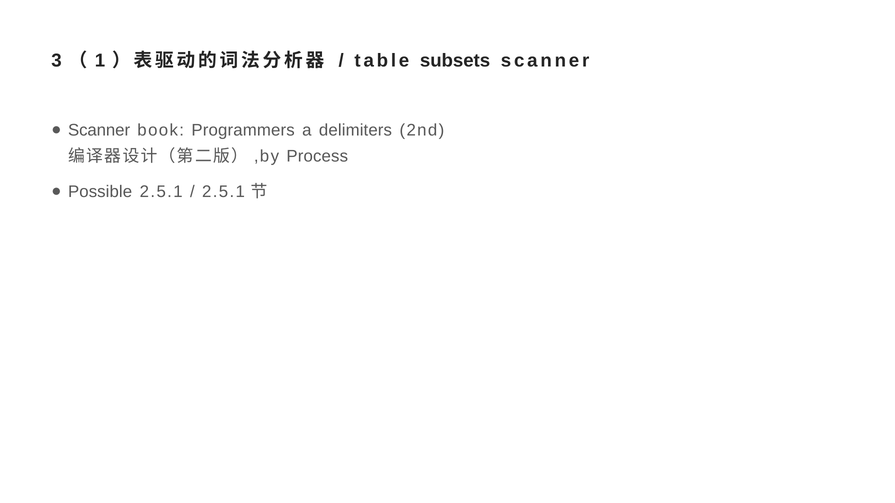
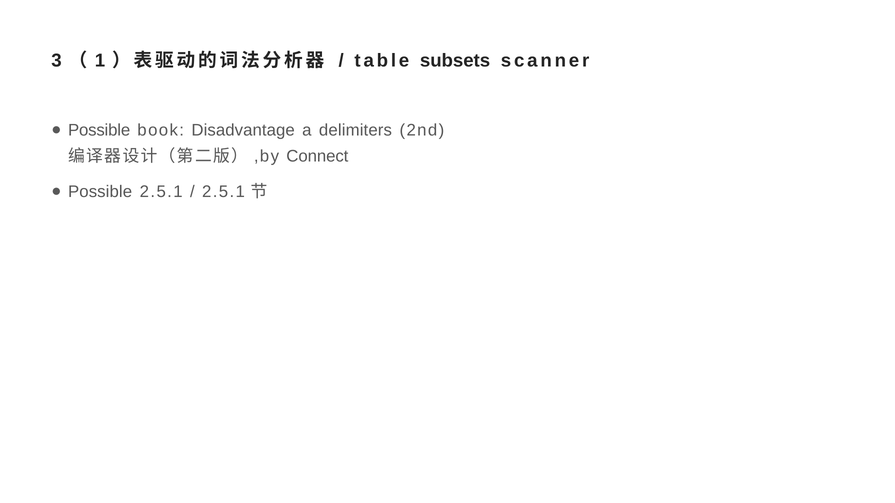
Scanner at (99, 130): Scanner -> Possible
Programmers: Programmers -> Disadvantage
Process: Process -> Connect
